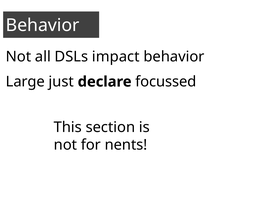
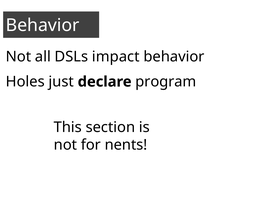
Large: Large -> Holes
focussed: focussed -> program
